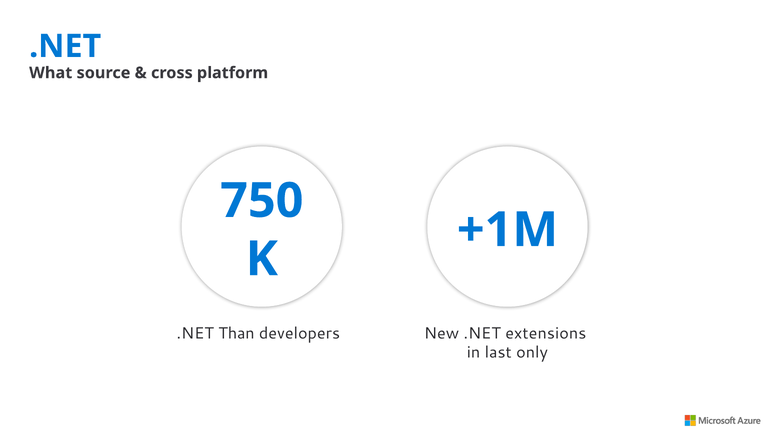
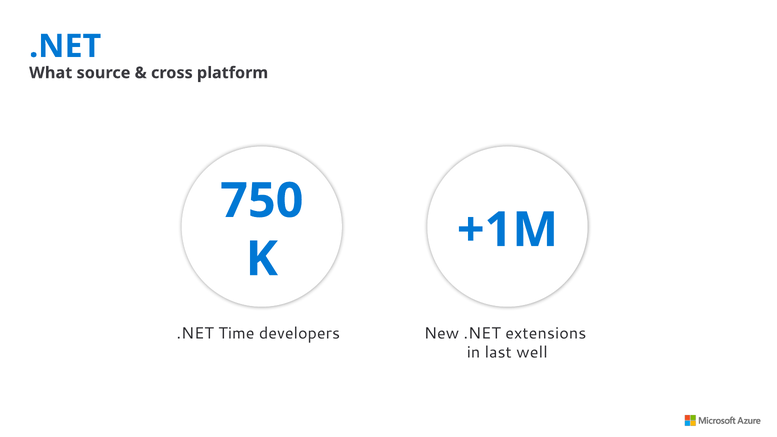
Than: Than -> Time
only: only -> well
